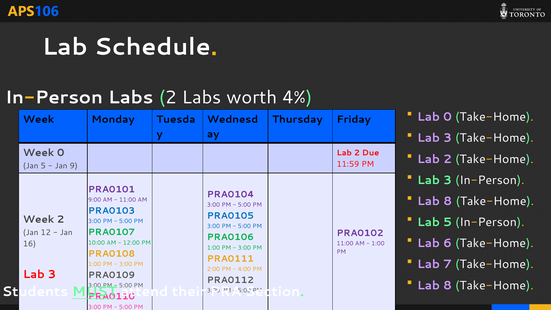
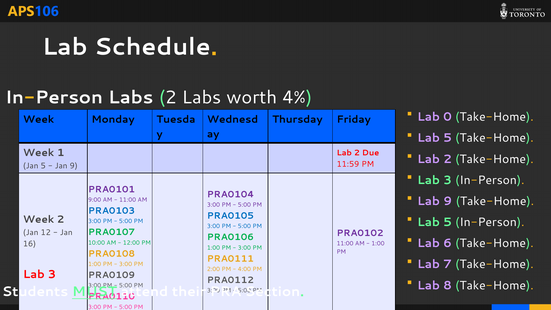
3 at (447, 138): 3 -> 5
Week 0: 0 -> 1
8 at (448, 201): 8 -> 9
